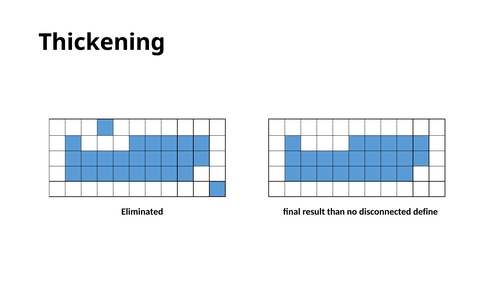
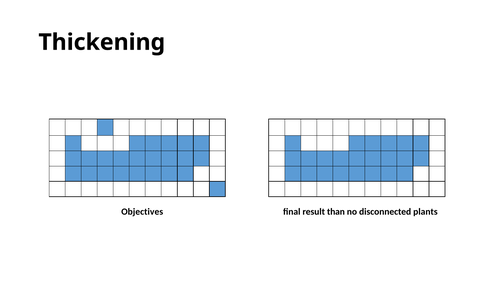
Eliminated: Eliminated -> Objectives
define: define -> plants
